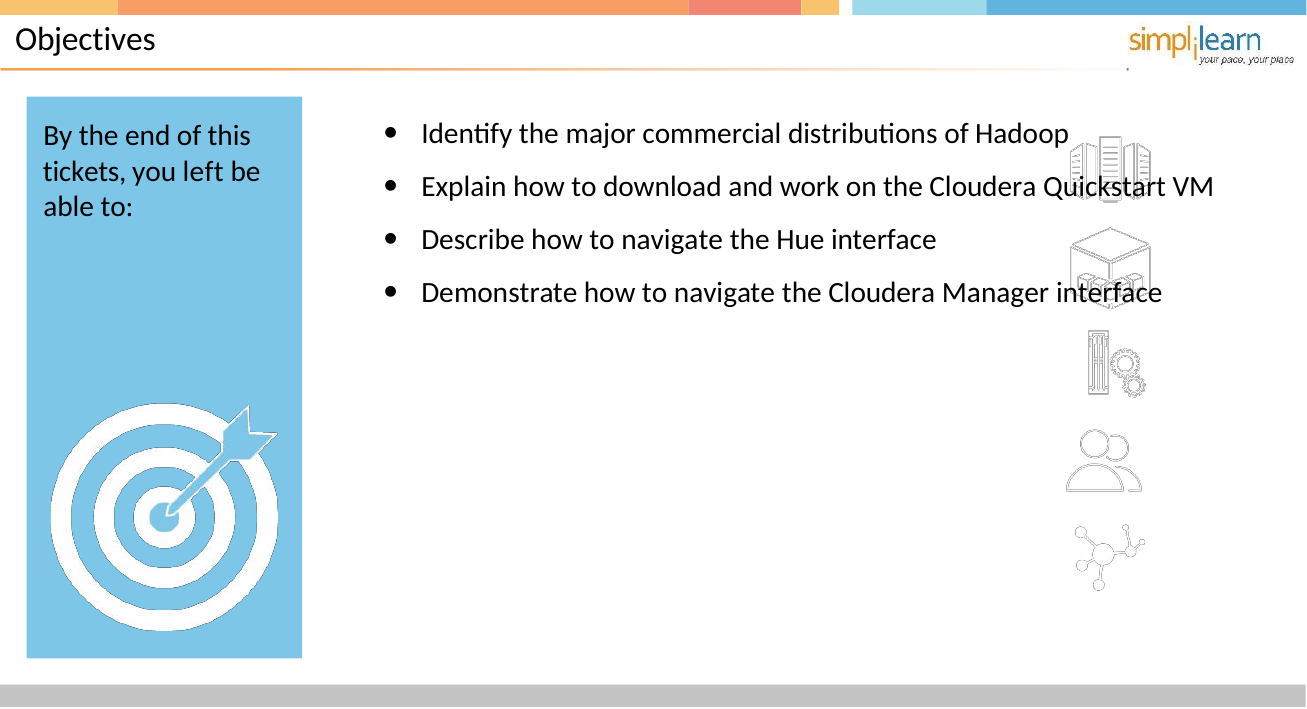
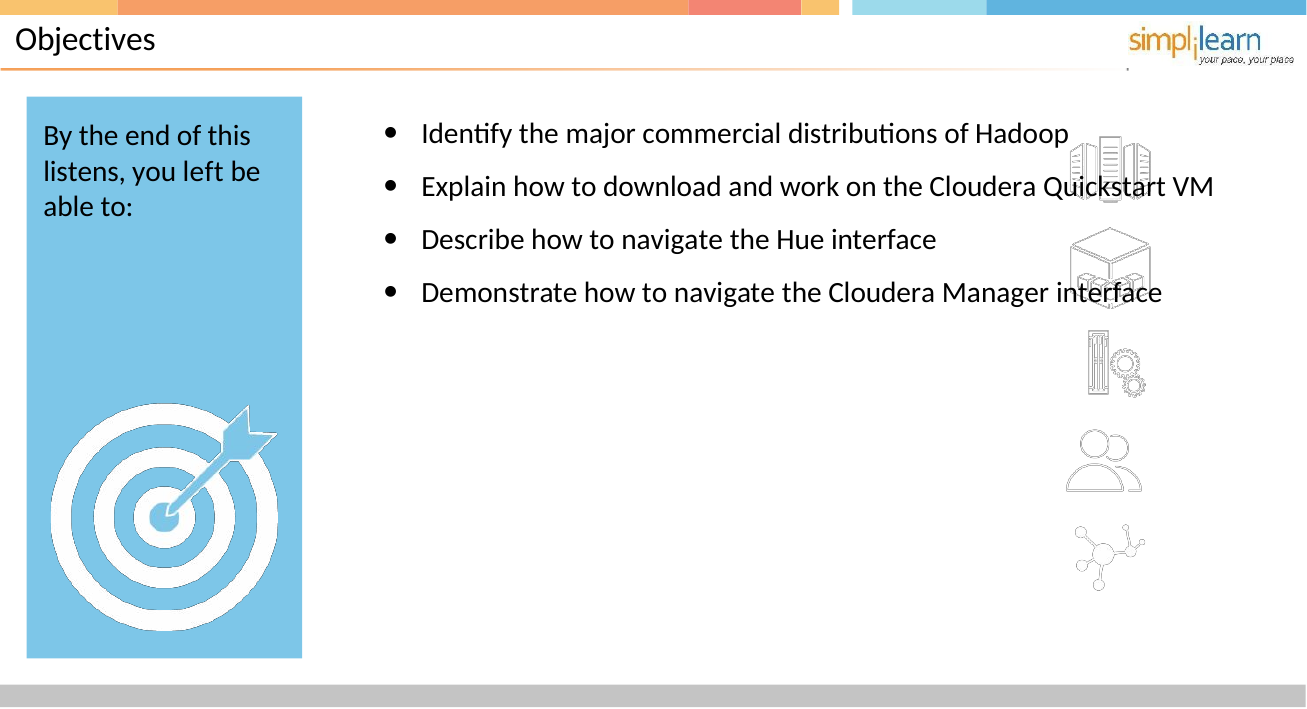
tickets: tickets -> listens
